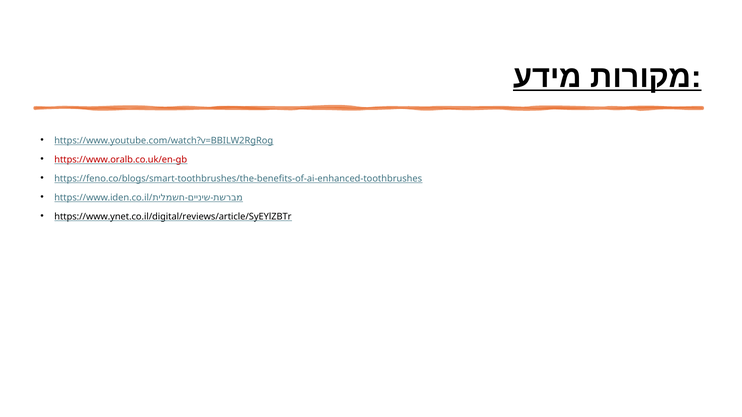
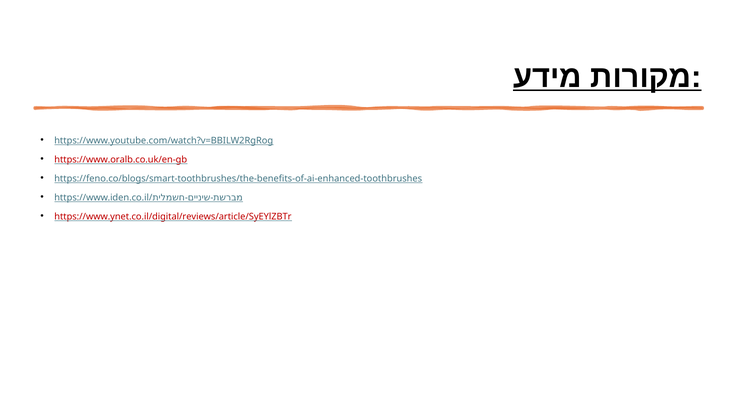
https://www.ynet.co.il/digital/reviews/article/SyEYlZBTr colour: black -> red
